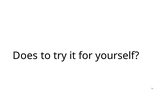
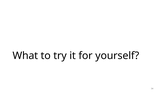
Does: Does -> What
